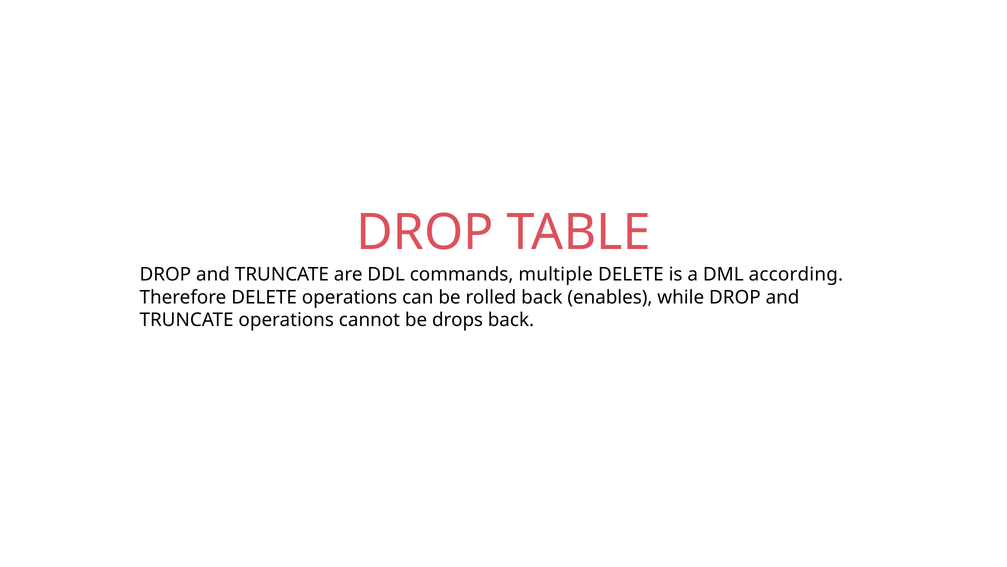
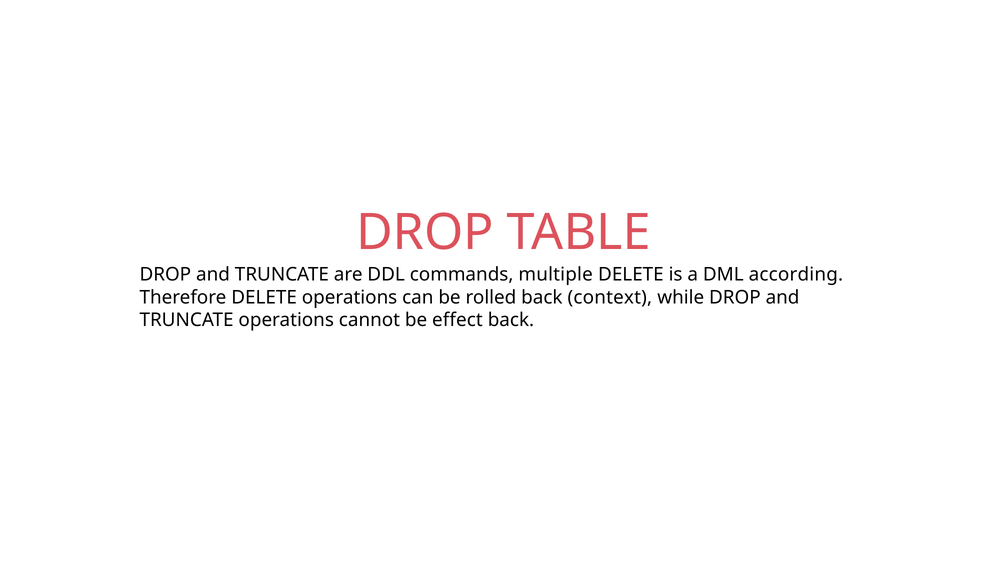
enables: enables -> context
drops: drops -> effect
